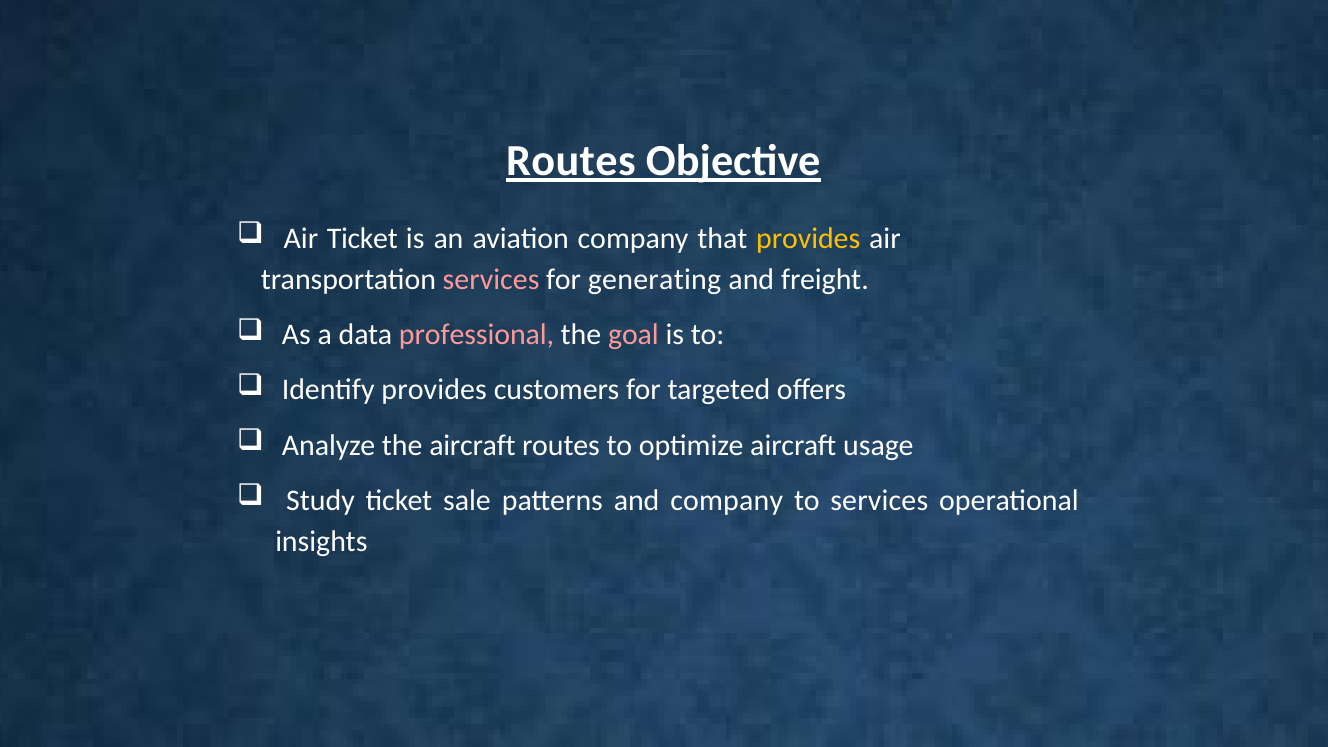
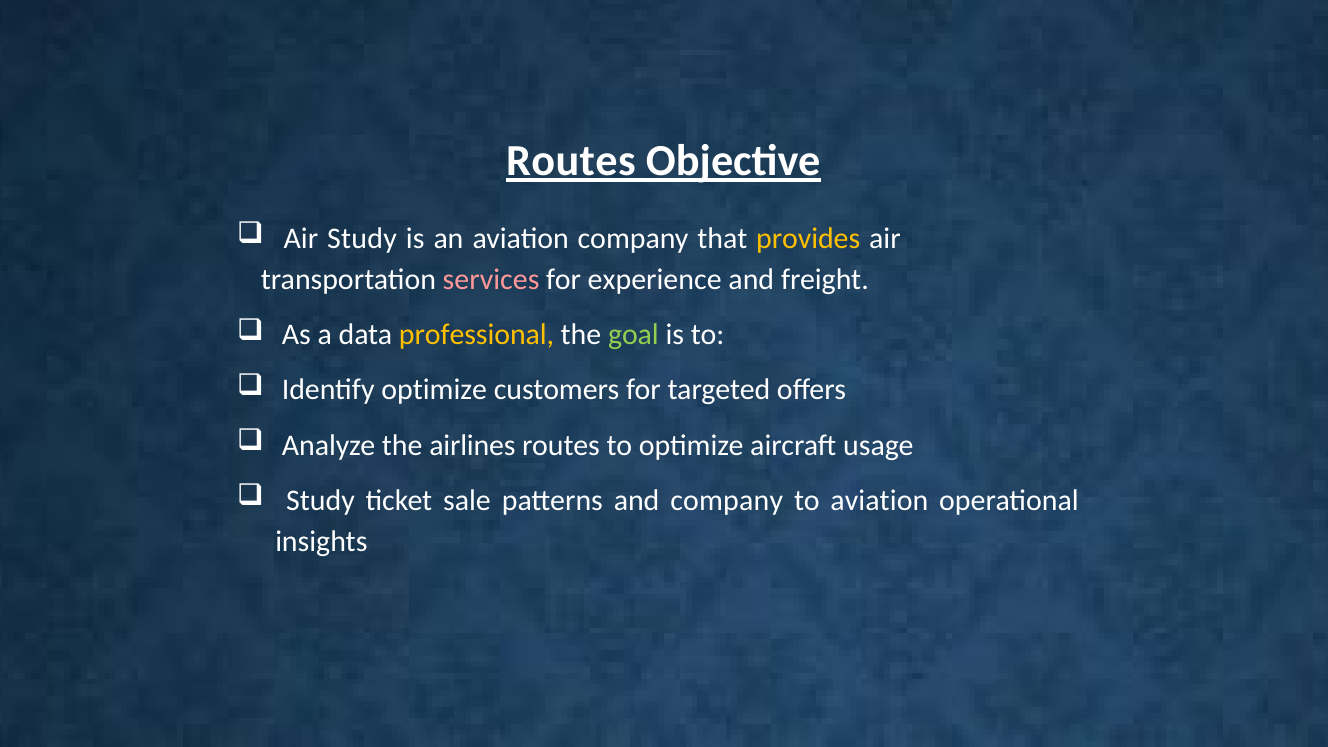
Air Ticket: Ticket -> Study
generating: generating -> experience
professional colour: pink -> yellow
goal colour: pink -> light green
Identify provides: provides -> optimize
the aircraft: aircraft -> airlines
to services: services -> aviation
